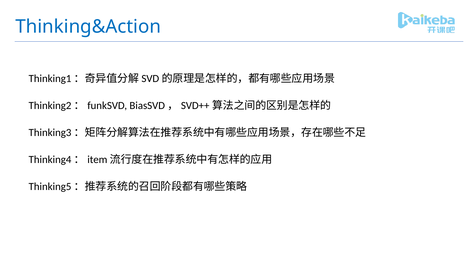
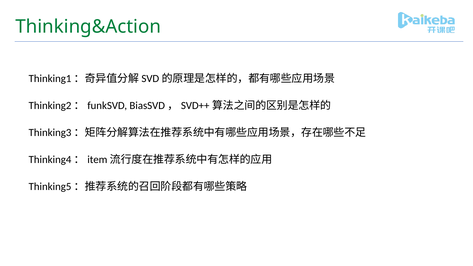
Thinking&Action colour: blue -> green
